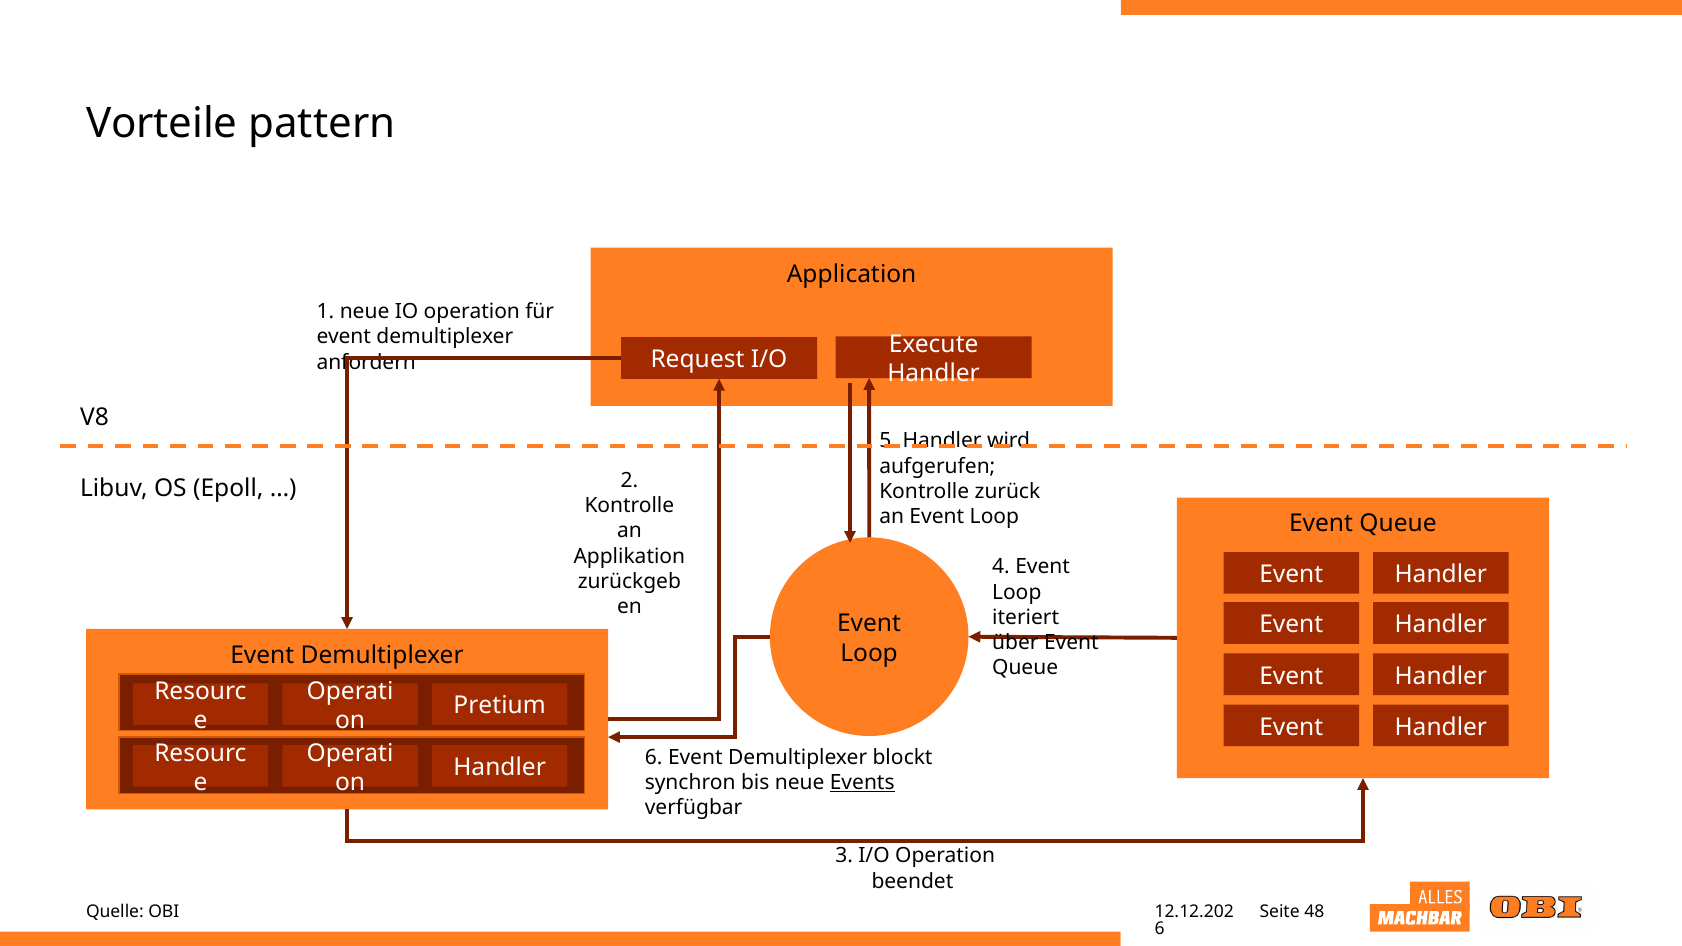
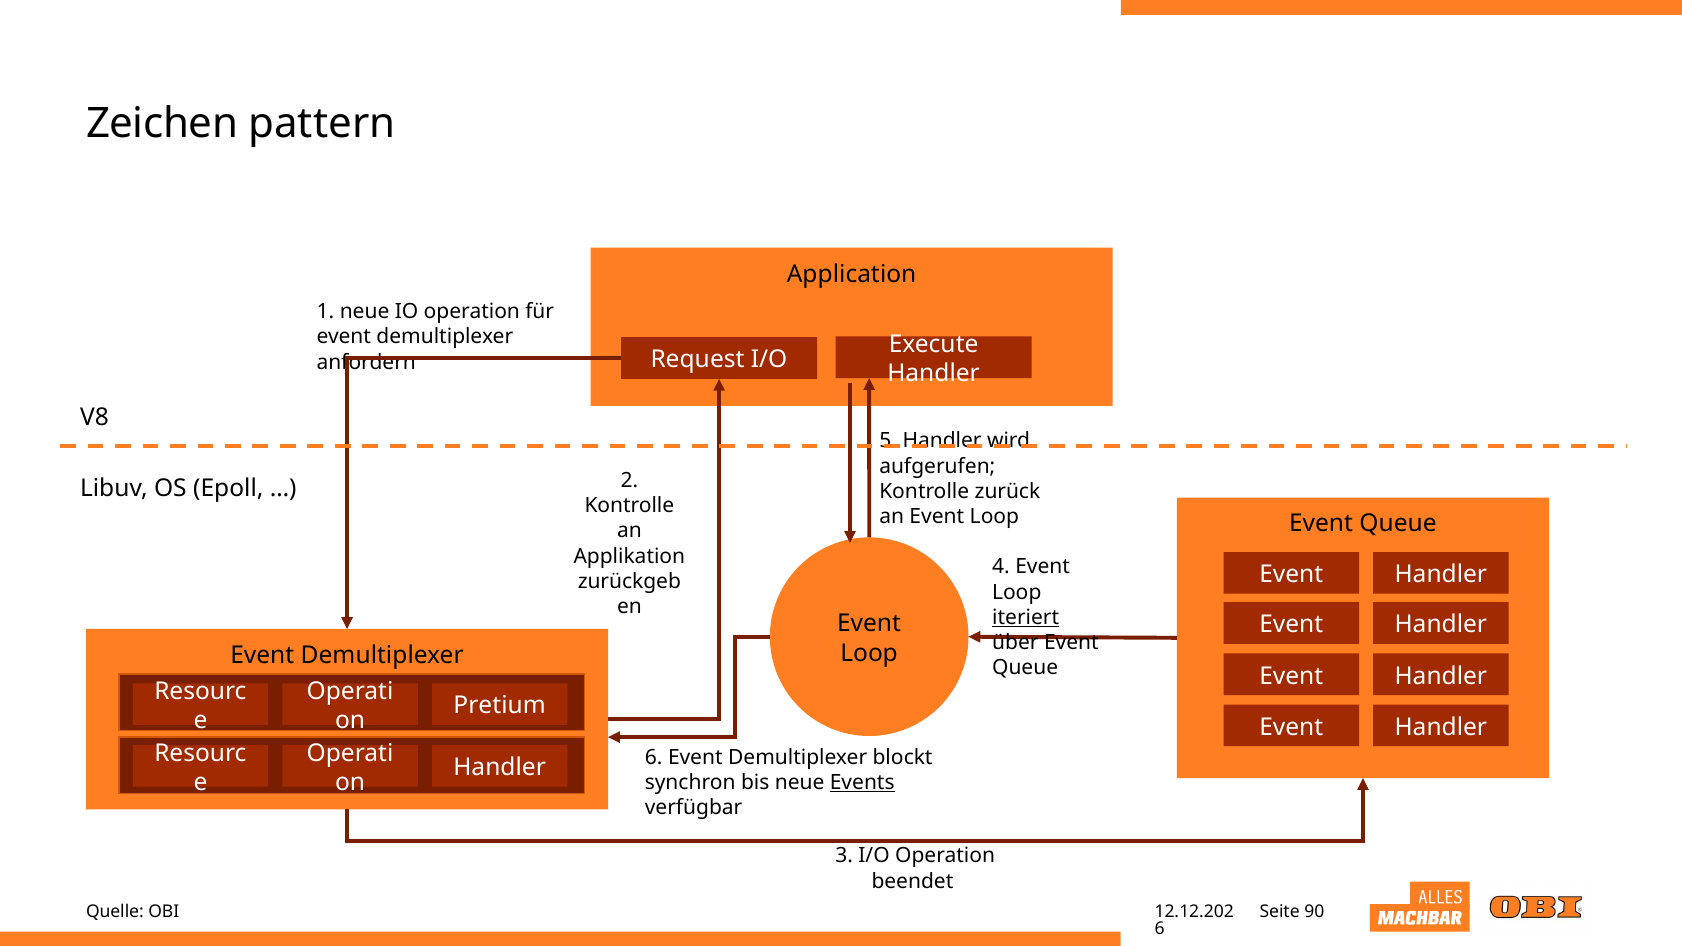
Vorteile: Vorteile -> Zeichen
iteriert underline: none -> present
48: 48 -> 90
